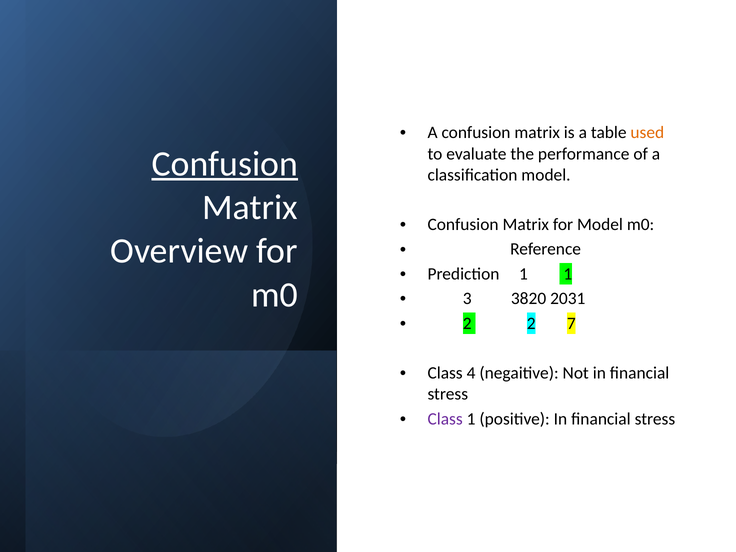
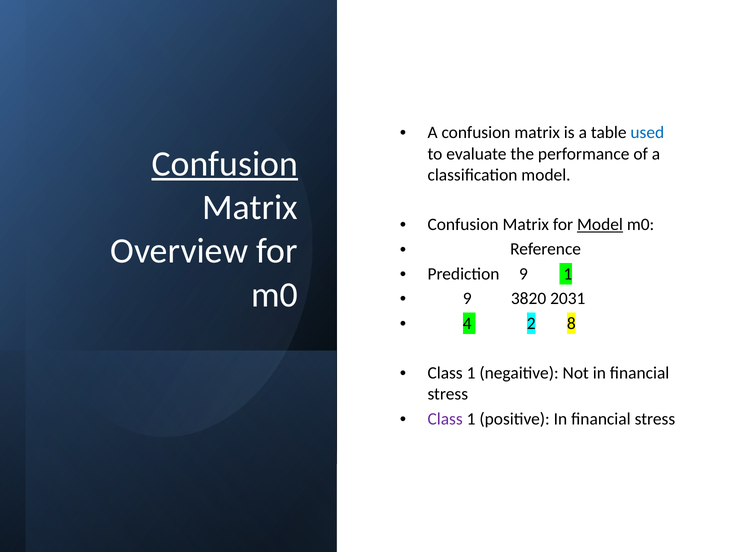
used colour: orange -> blue
Model at (600, 225) underline: none -> present
Prediction 1: 1 -> 9
3 at (467, 299): 3 -> 9
2 at (467, 323): 2 -> 4
7: 7 -> 8
4 at (471, 373): 4 -> 1
